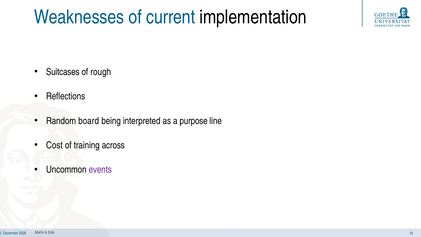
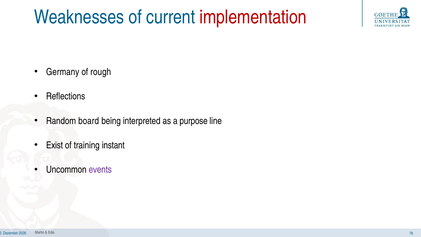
implementation colour: black -> red
Suitcases: Suitcases -> Germany
Cost: Cost -> Exist
across: across -> instant
